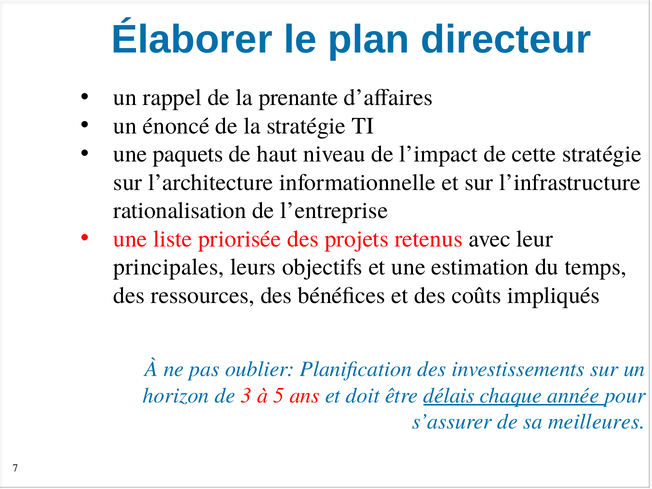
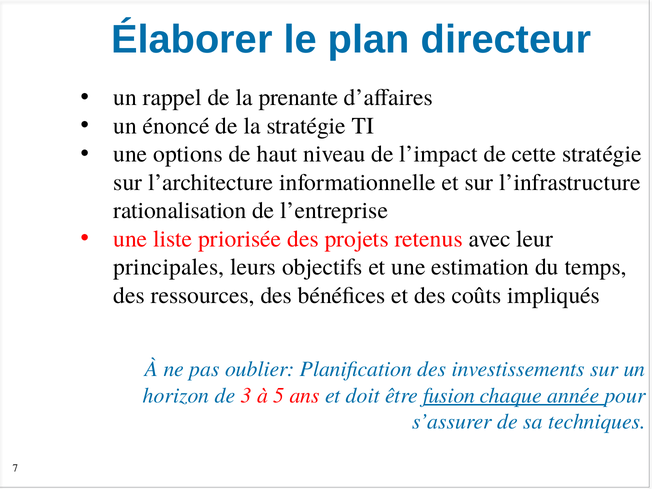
paquets: paquets -> options
délais: délais -> fusion
meilleures: meilleures -> techniques
